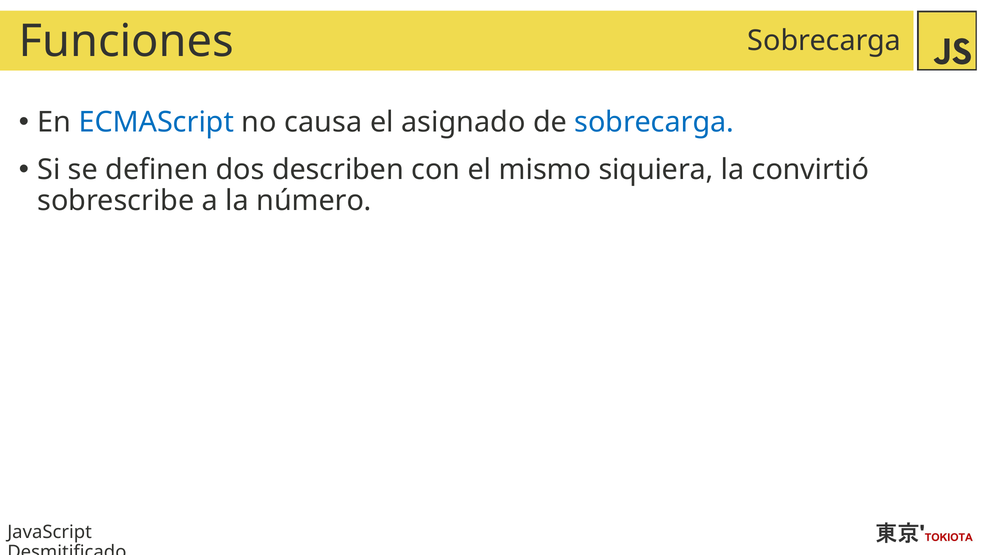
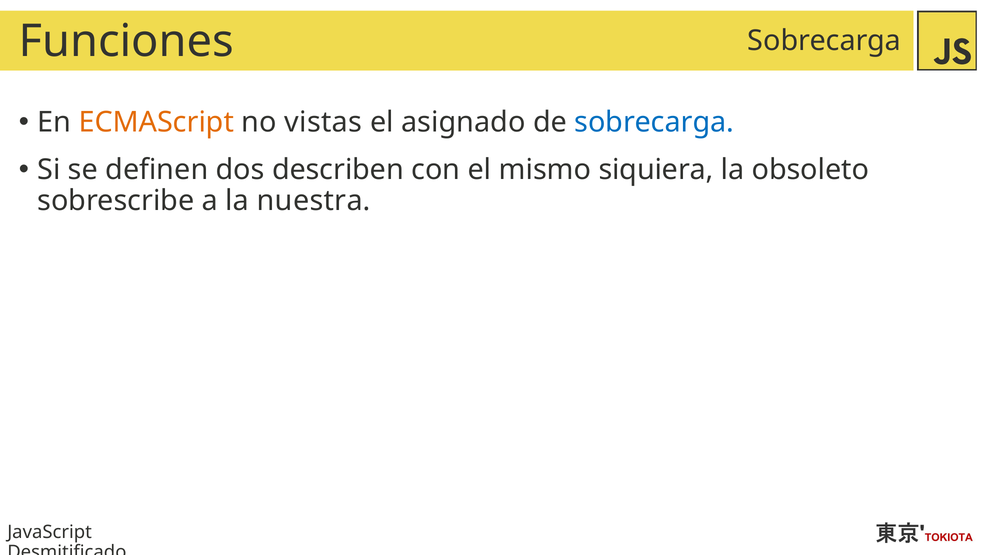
ECMAScript colour: blue -> orange
causa: causa -> vistas
convirtió: convirtió -> obsoleto
número: número -> nuestra
